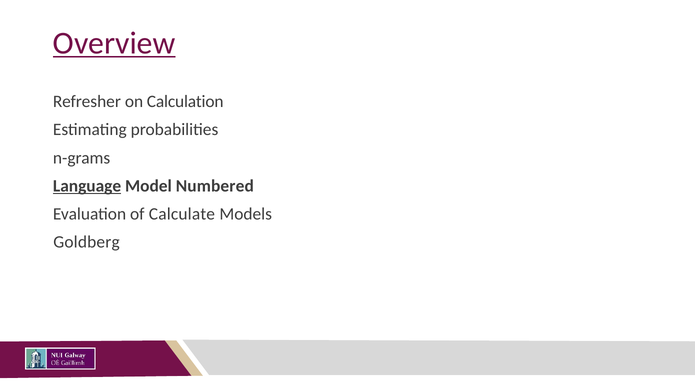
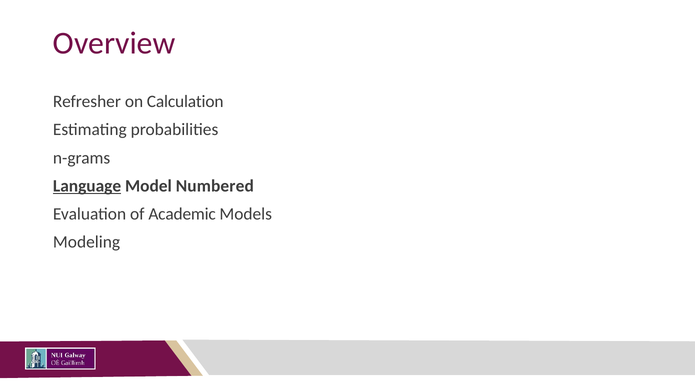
Overview underline: present -> none
Calculate: Calculate -> Academic
Goldberg: Goldberg -> Modeling
